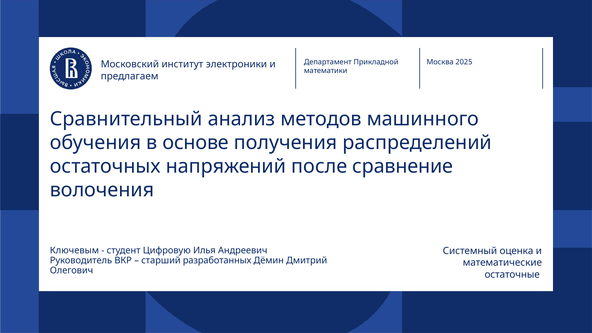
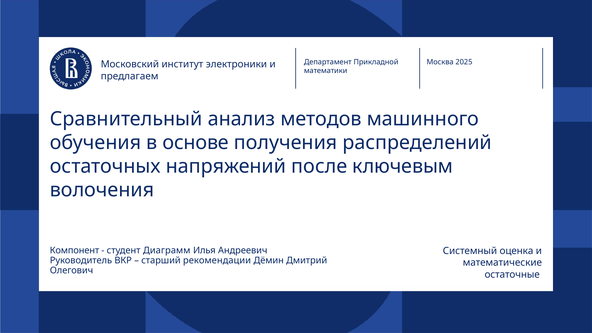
сравнение: сравнение -> ключевым
Ключевым: Ключевым -> Компонент
Цифровую: Цифровую -> Диаграмм
разработанных: разработанных -> рекомендации
